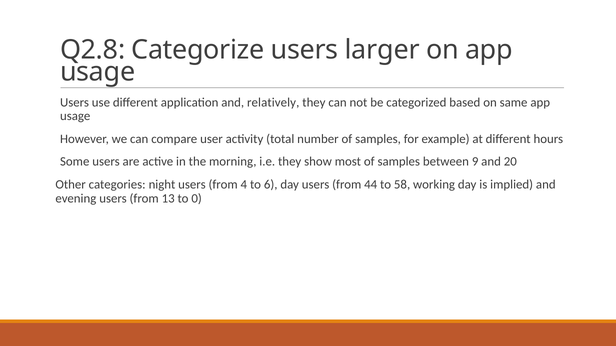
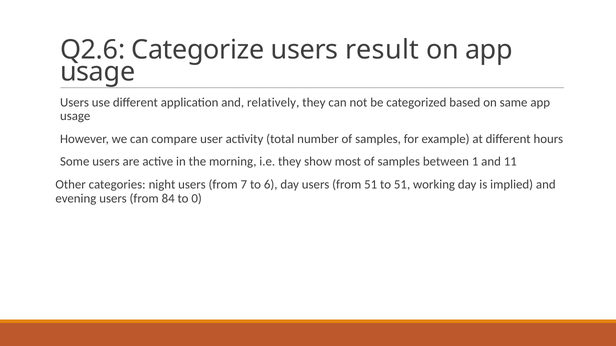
Q2.8: Q2.8 -> Q2.6
larger: larger -> result
9: 9 -> 1
20: 20 -> 11
4: 4 -> 7
from 44: 44 -> 51
to 58: 58 -> 51
13: 13 -> 84
